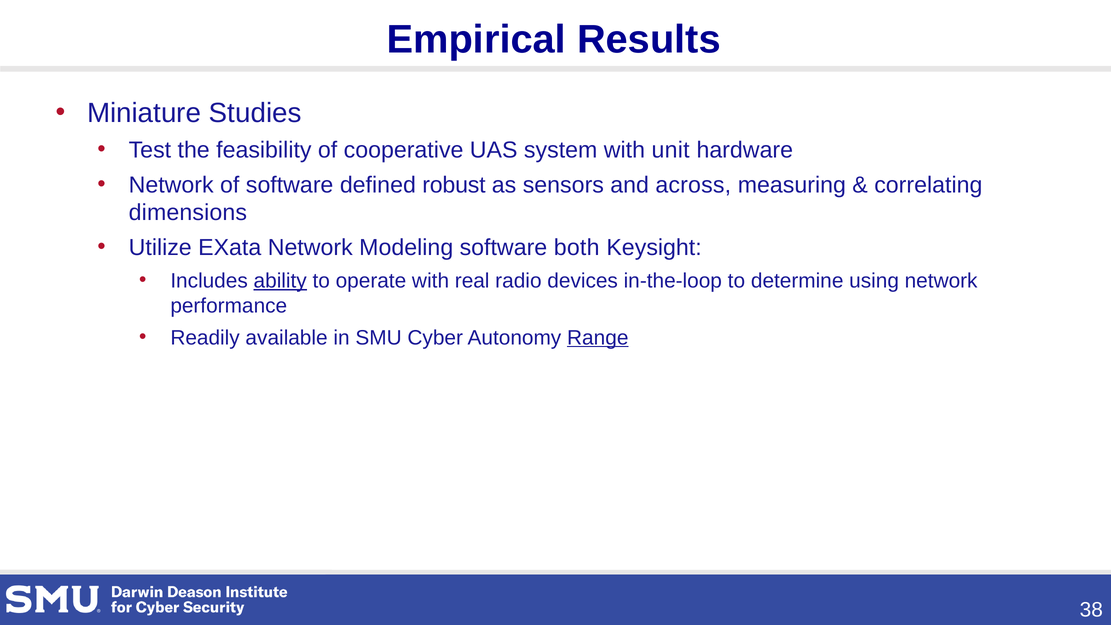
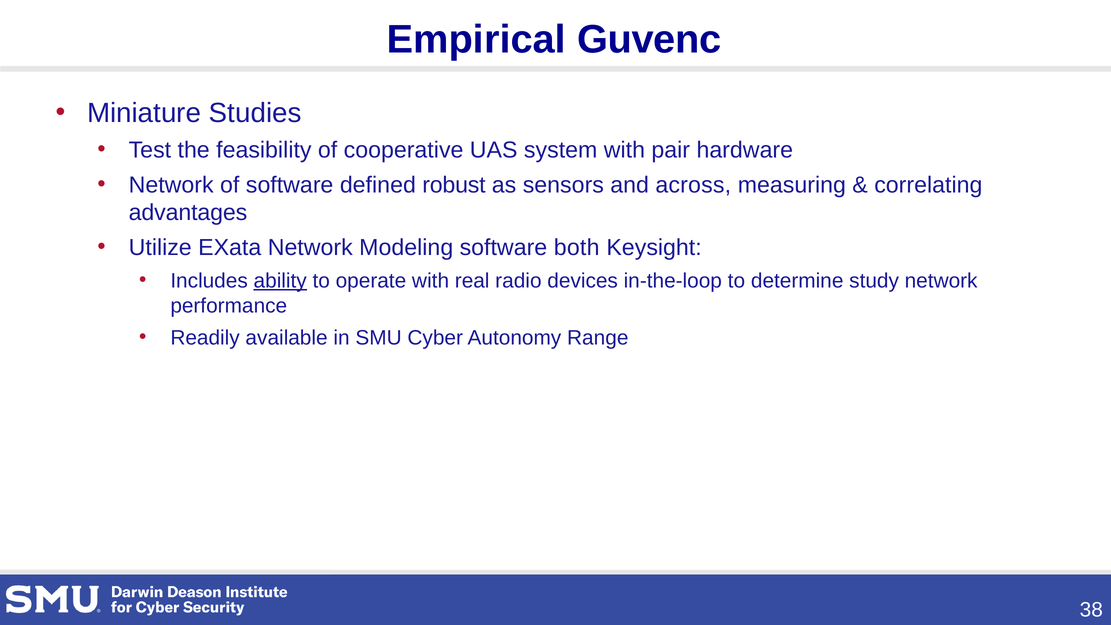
Results: Results -> Guvenc
unit: unit -> pair
dimensions: dimensions -> advantages
using: using -> study
Range underline: present -> none
